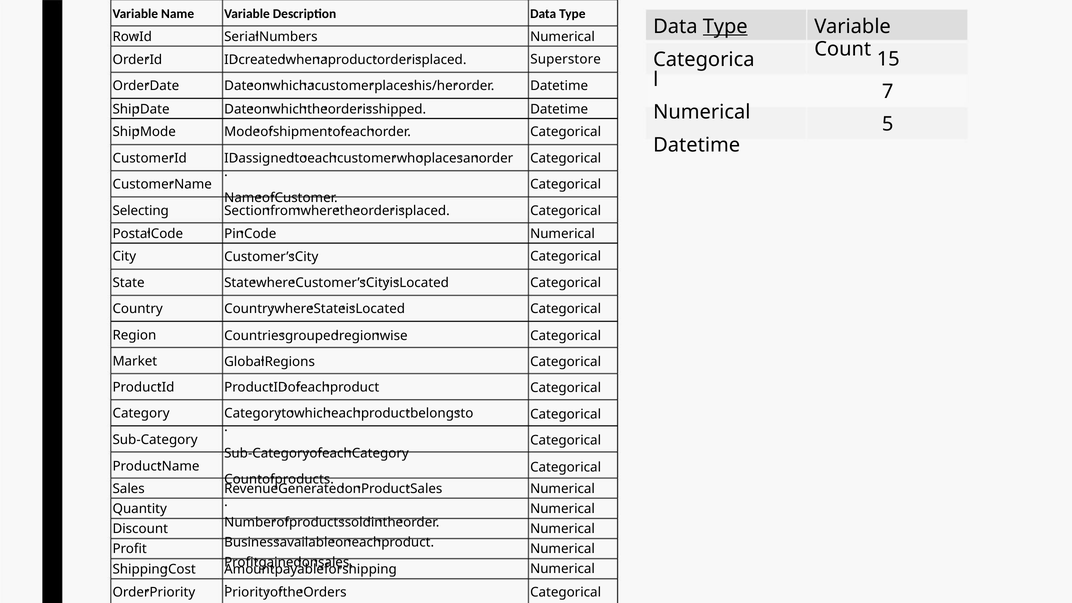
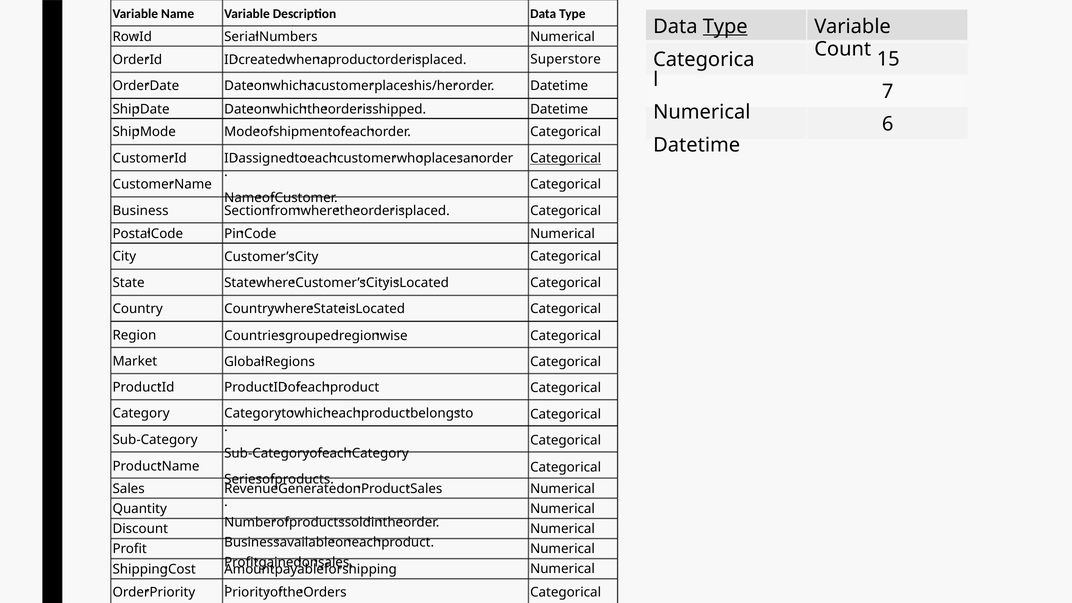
5: 5 -> 6
Categorical at (566, 158) underline: none -> present
Selecting at (141, 211): Selecting -> Business
Count at (243, 479): Count -> Series
